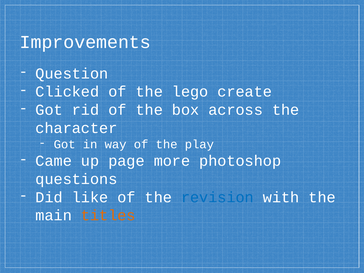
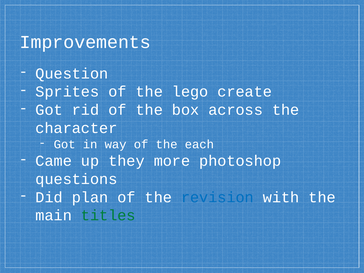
Clicked: Clicked -> Sprites
play: play -> each
page: page -> they
like: like -> plan
titles colour: orange -> green
